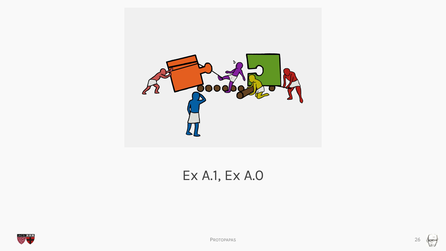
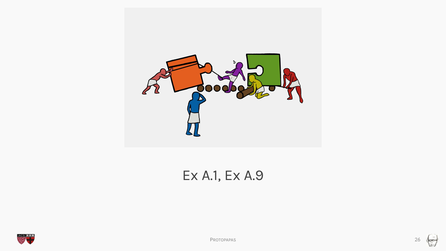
A.0: A.0 -> A.9
